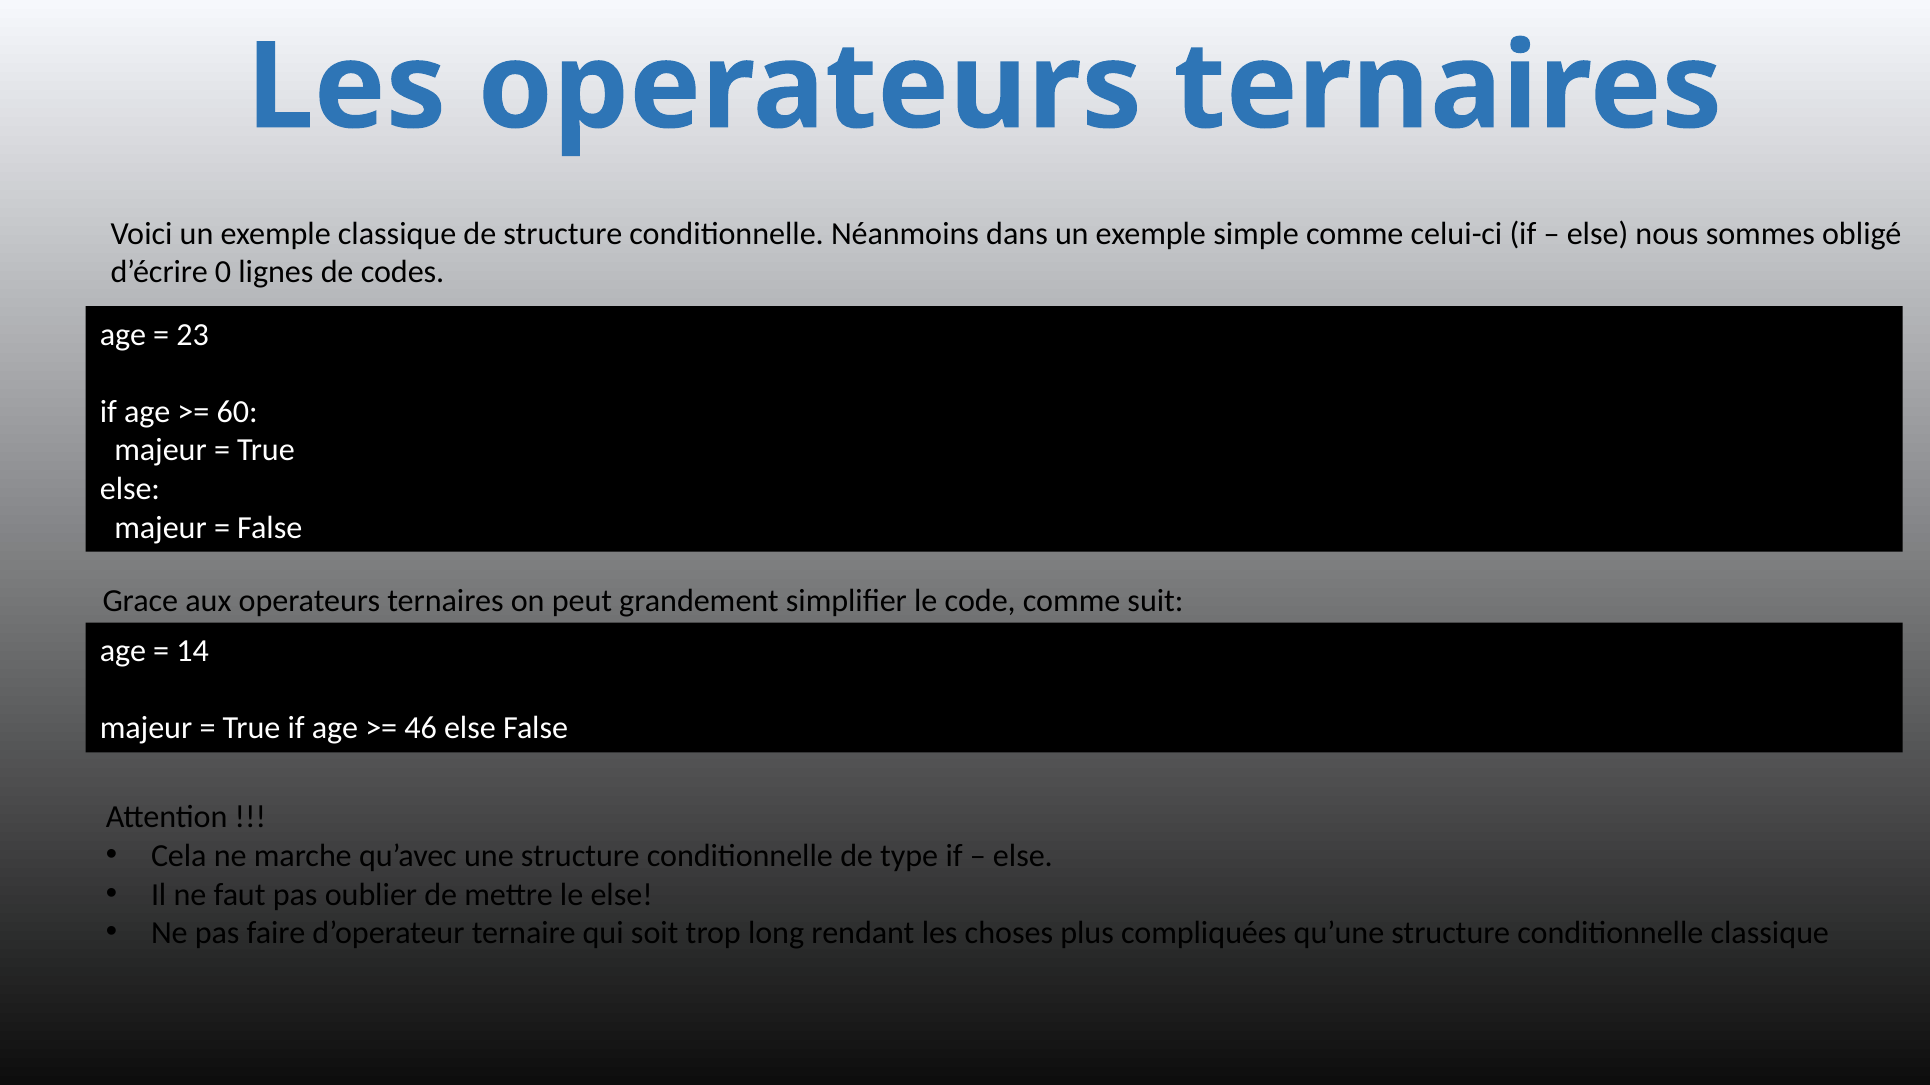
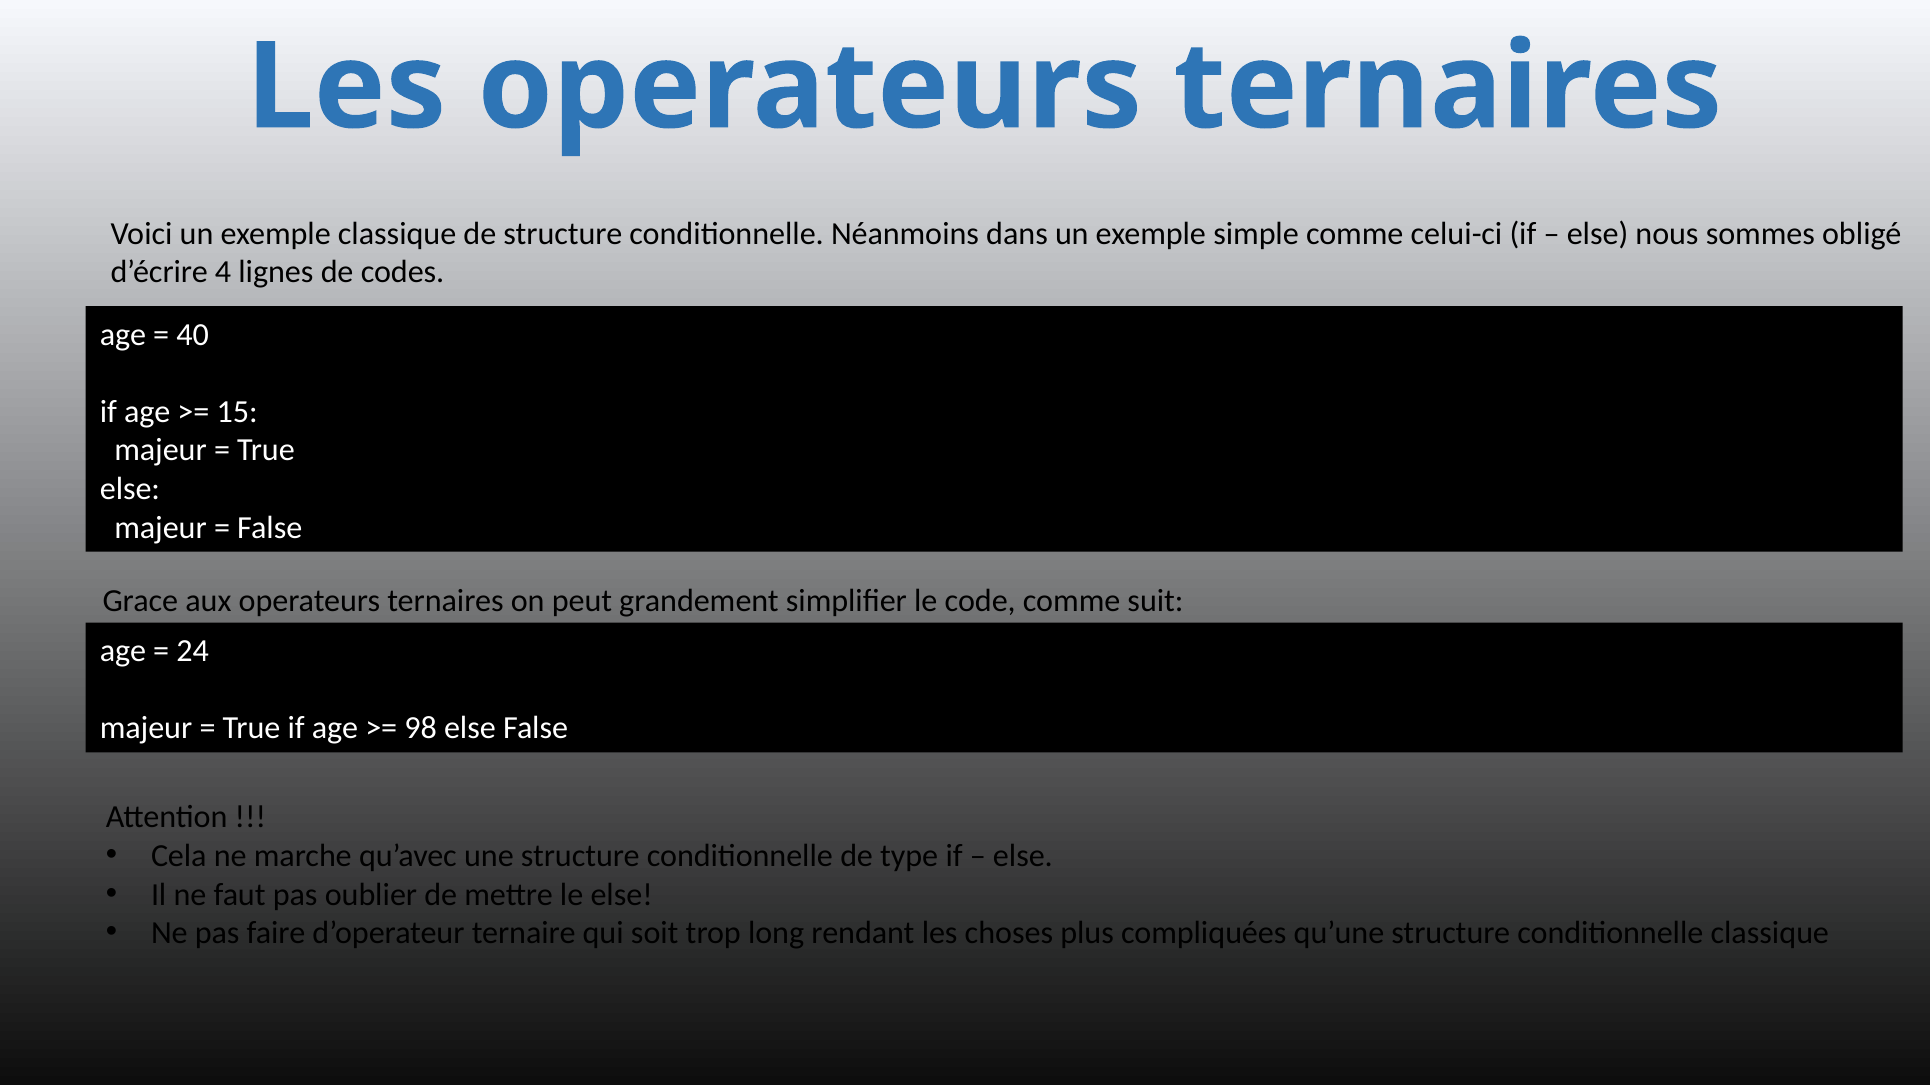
0: 0 -> 4
23: 23 -> 40
60: 60 -> 15
14: 14 -> 24
46: 46 -> 98
